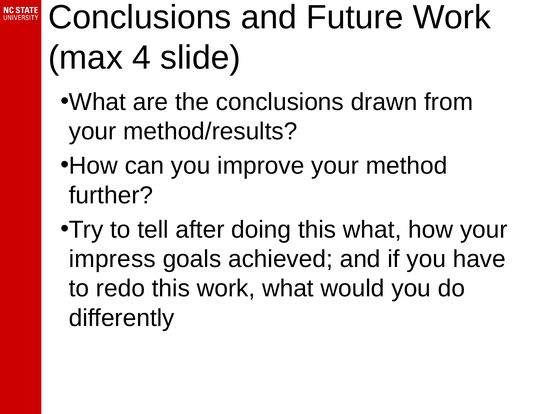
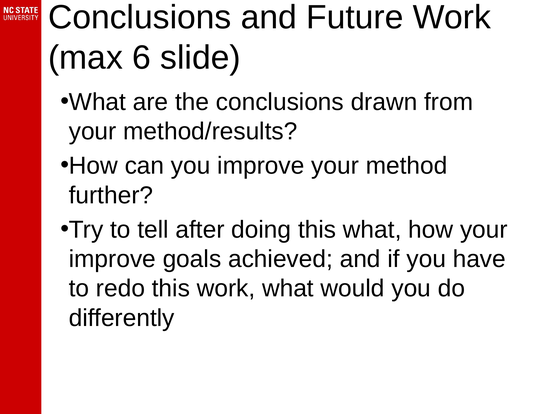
4: 4 -> 6
impress at (112, 259): impress -> improve
